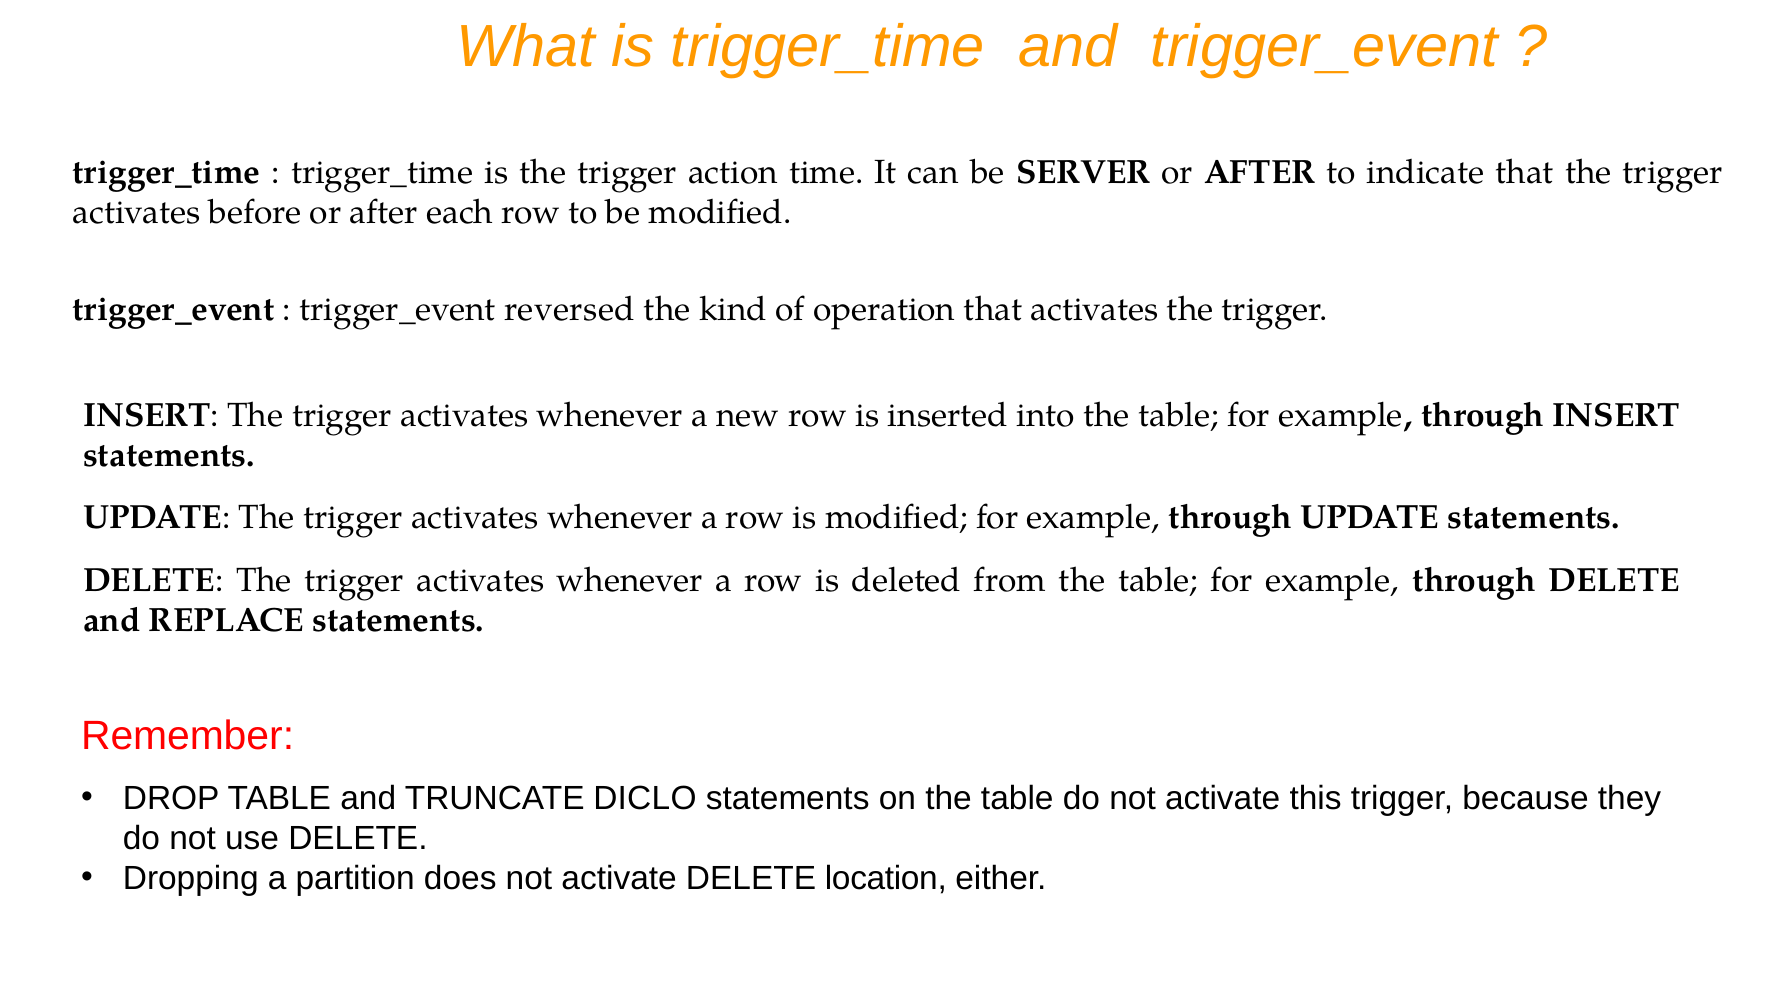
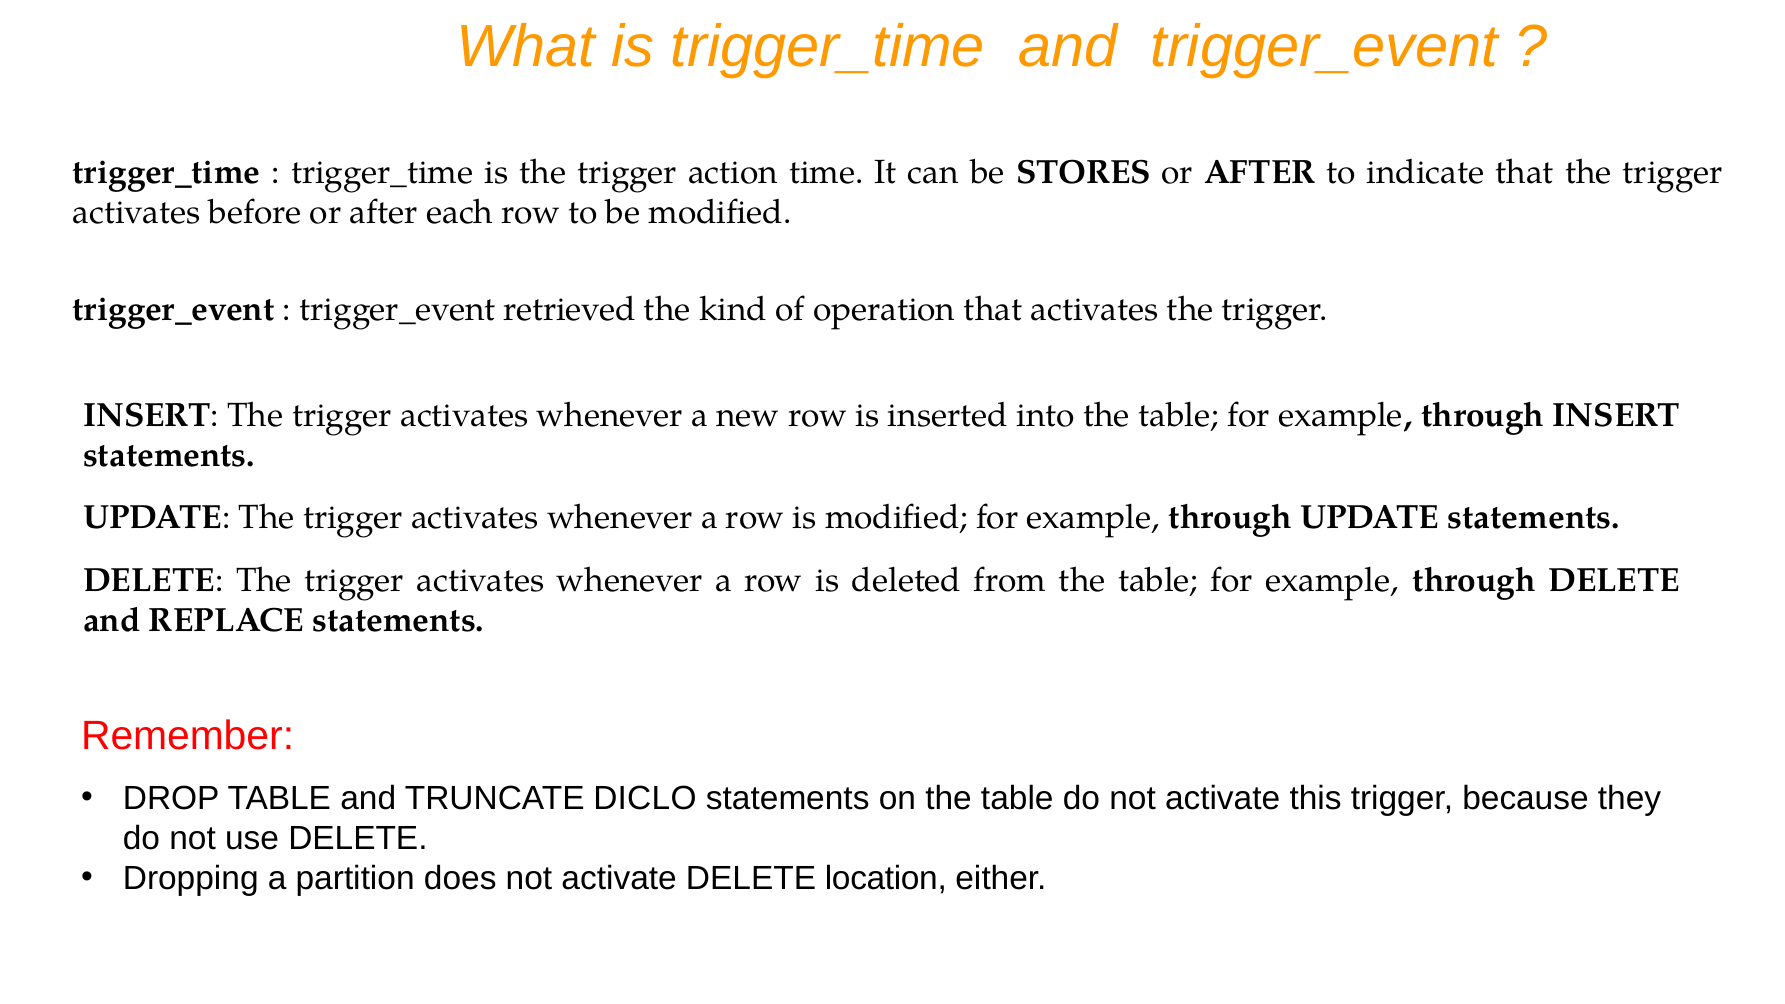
SERVER: SERVER -> STORES
reversed: reversed -> retrieved
